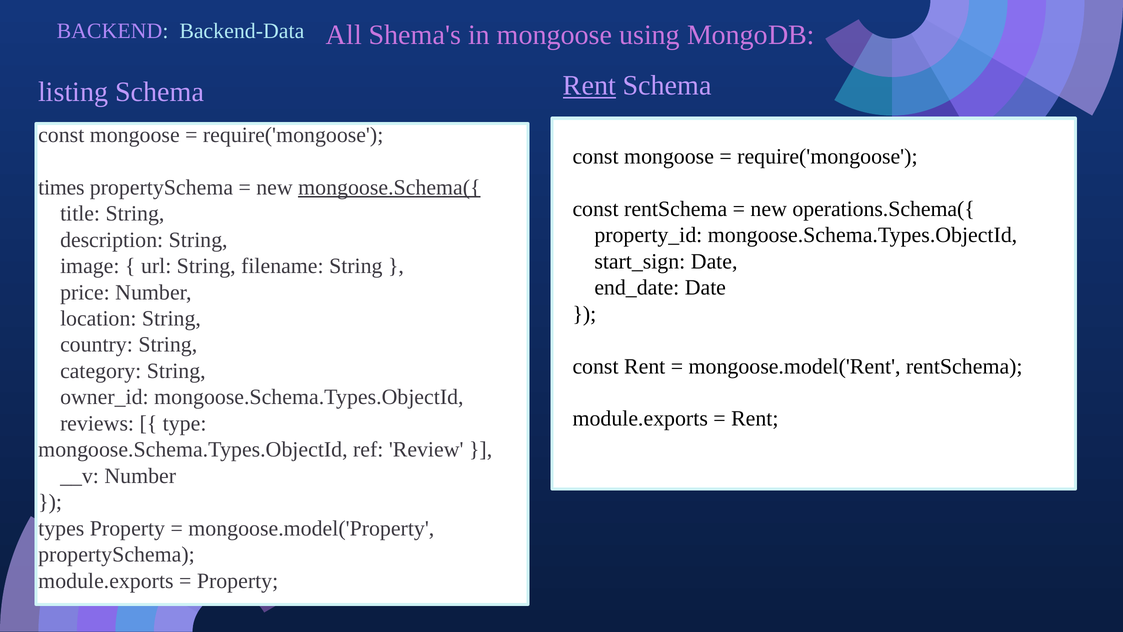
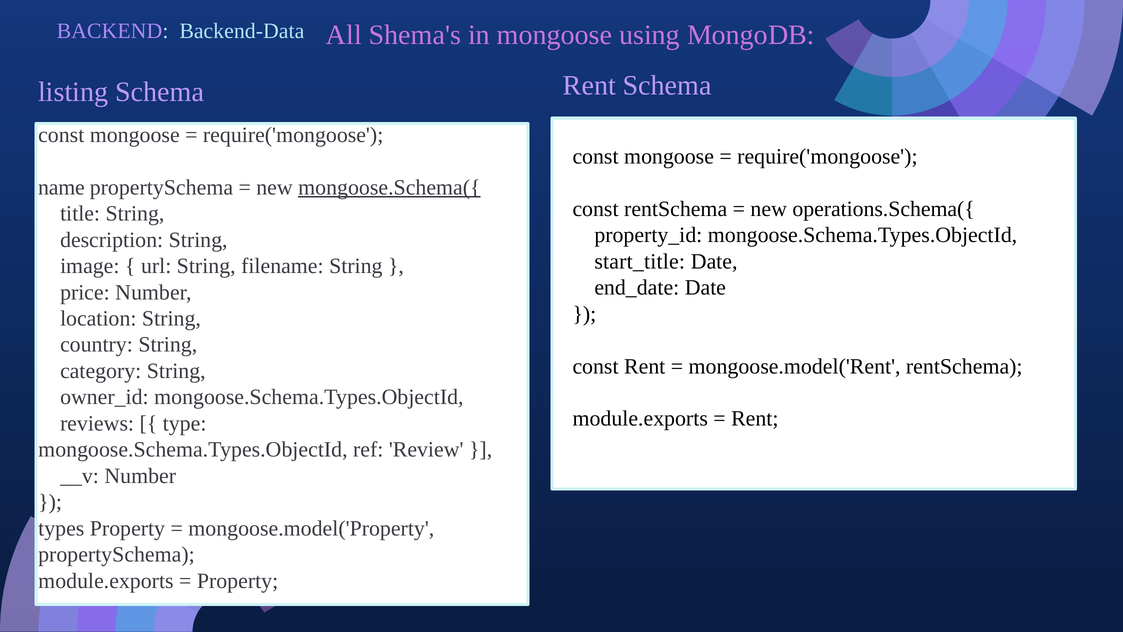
Rent at (589, 86) underline: present -> none
times: times -> name
start_sign: start_sign -> start_title
